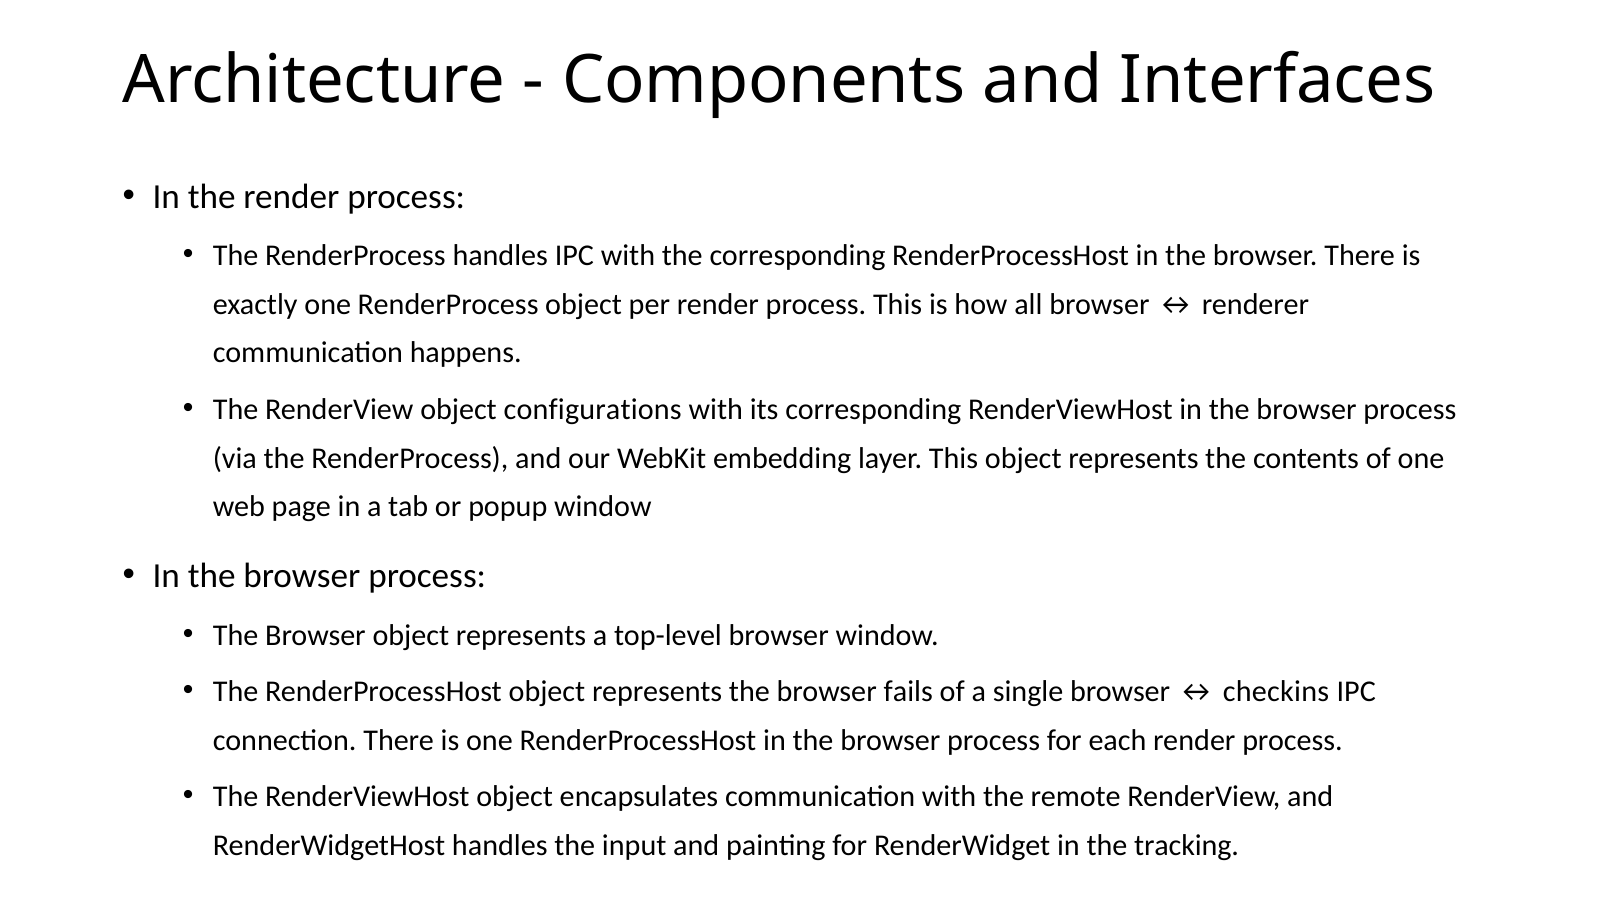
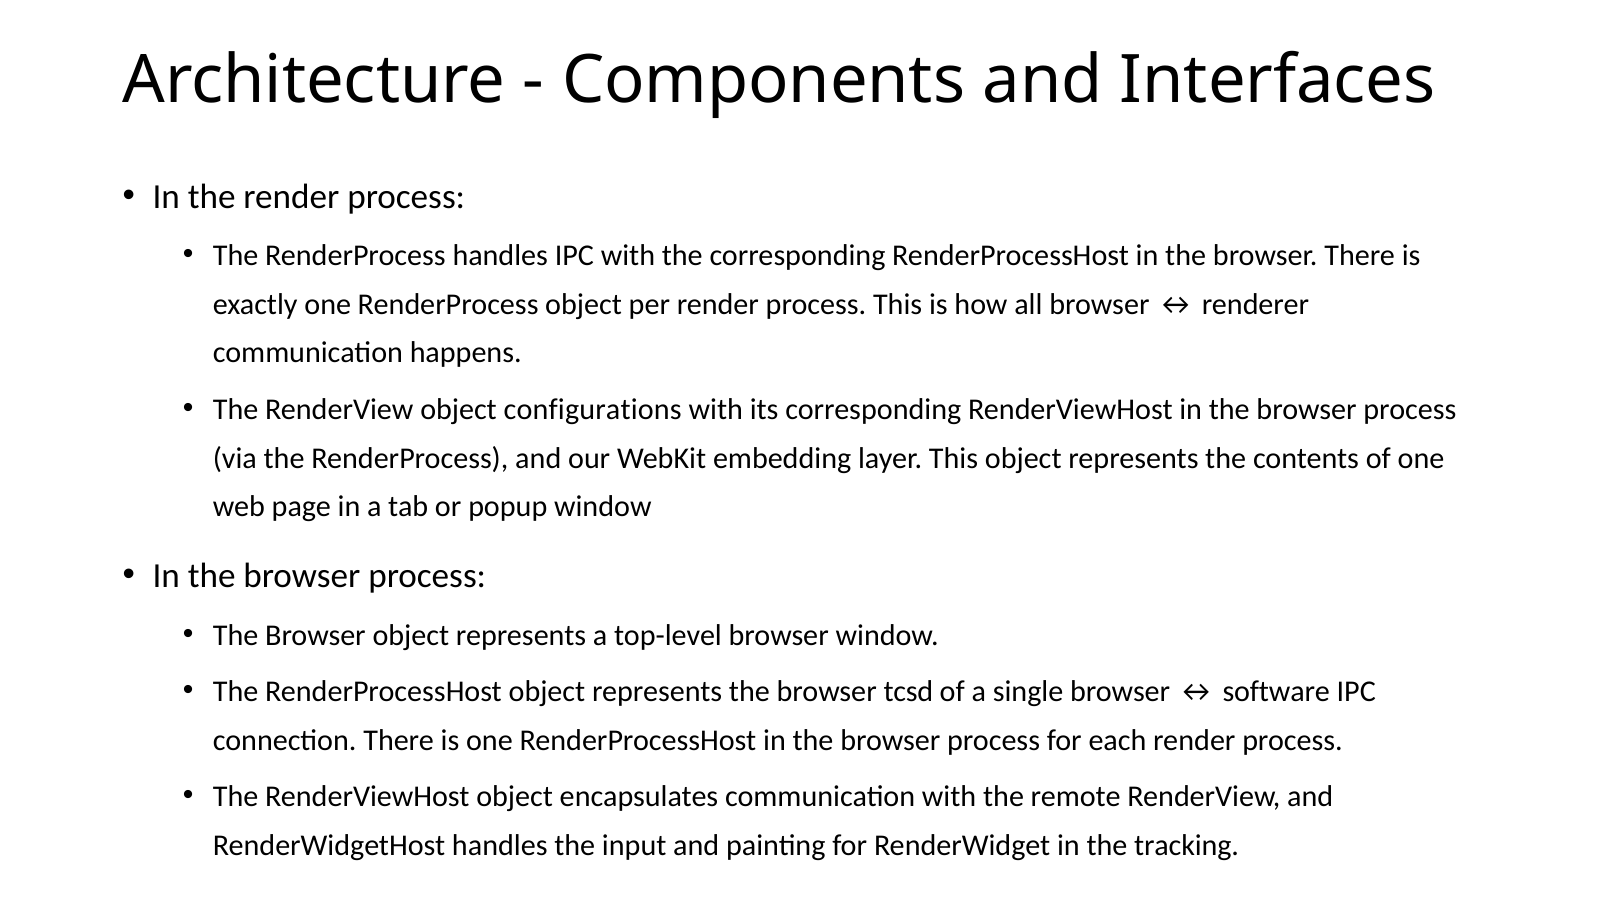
fails: fails -> tcsd
checkins: checkins -> software
